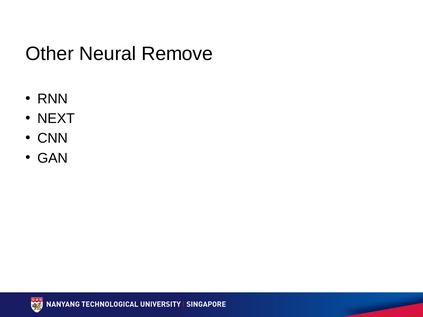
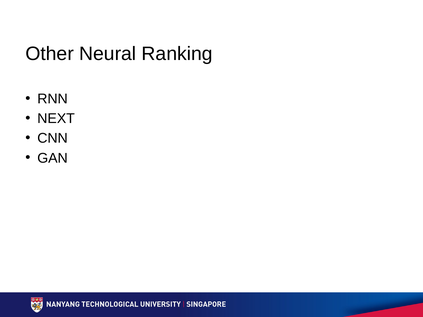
Remove: Remove -> Ranking
